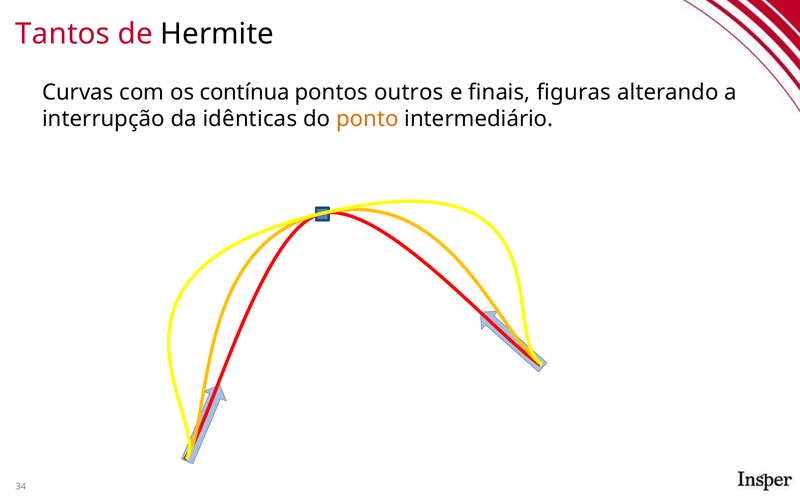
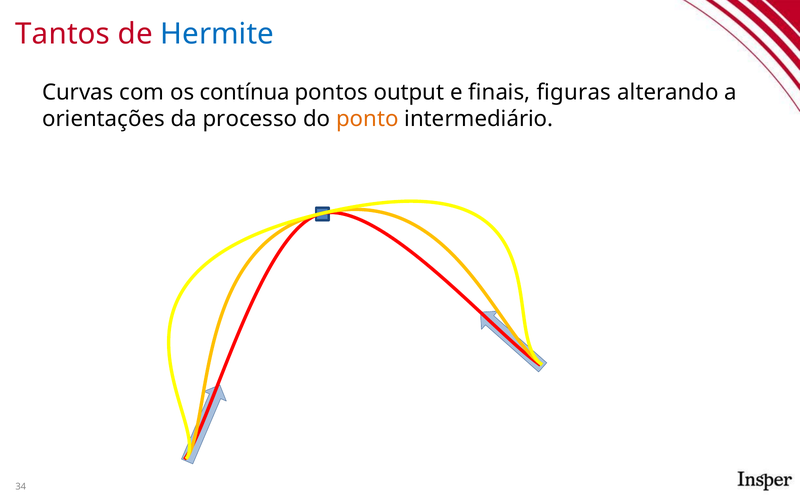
Hermite colour: black -> blue
outros: outros -> output
interrupção: interrupção -> orientações
idênticas: idênticas -> processo
